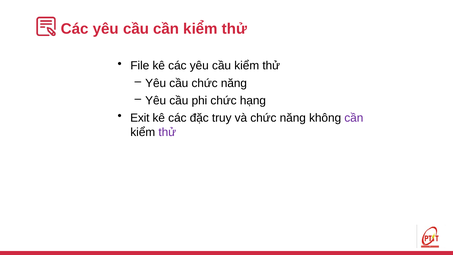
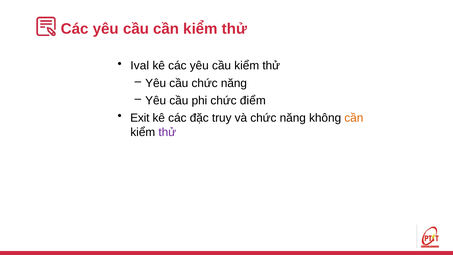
File: File -> Ival
hạng: hạng -> điểm
cần at (354, 118) colour: purple -> orange
